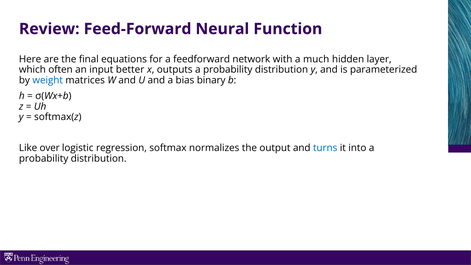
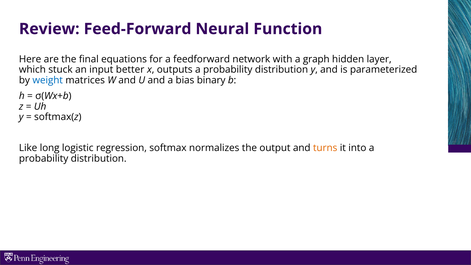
much: much -> graph
often: often -> stuck
over: over -> long
turns colour: blue -> orange
